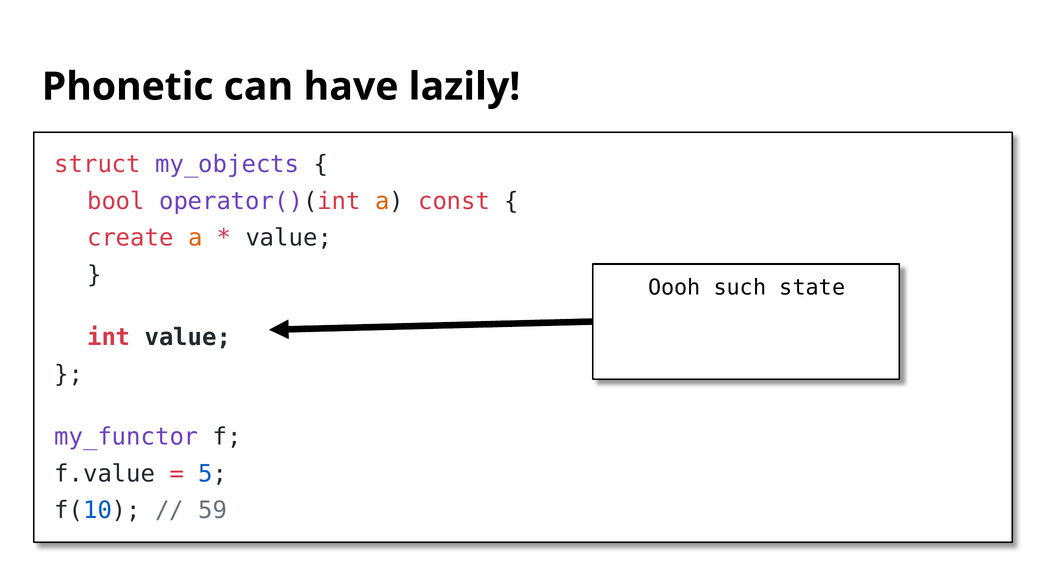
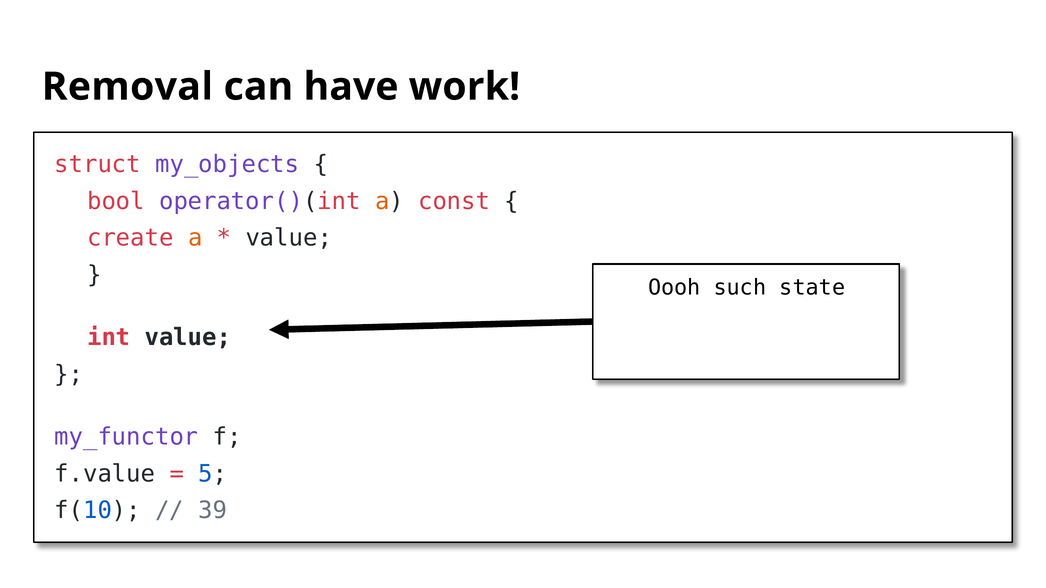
Phonetic: Phonetic -> Removal
lazily: lazily -> work
59: 59 -> 39
